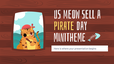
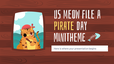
Sell: Sell -> File
